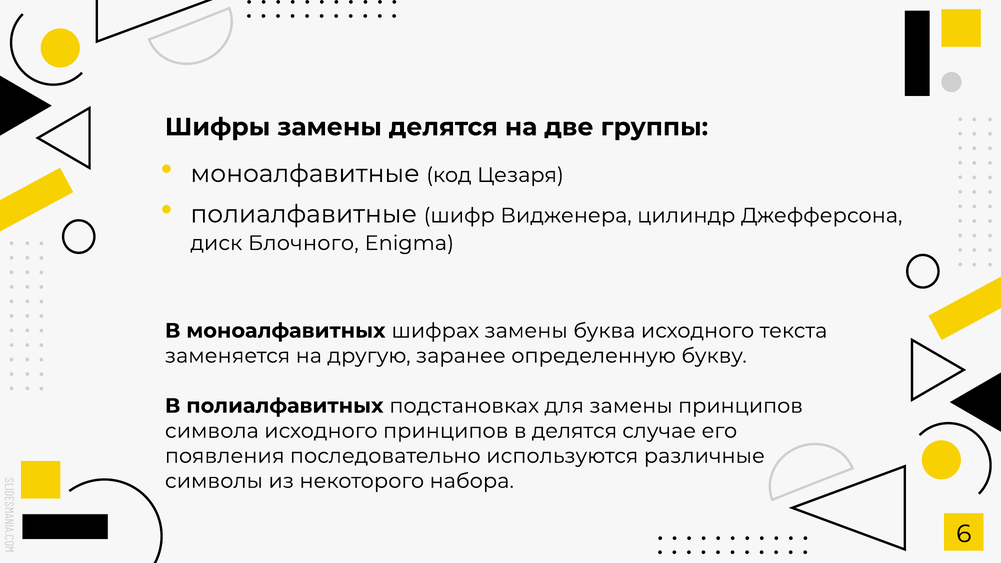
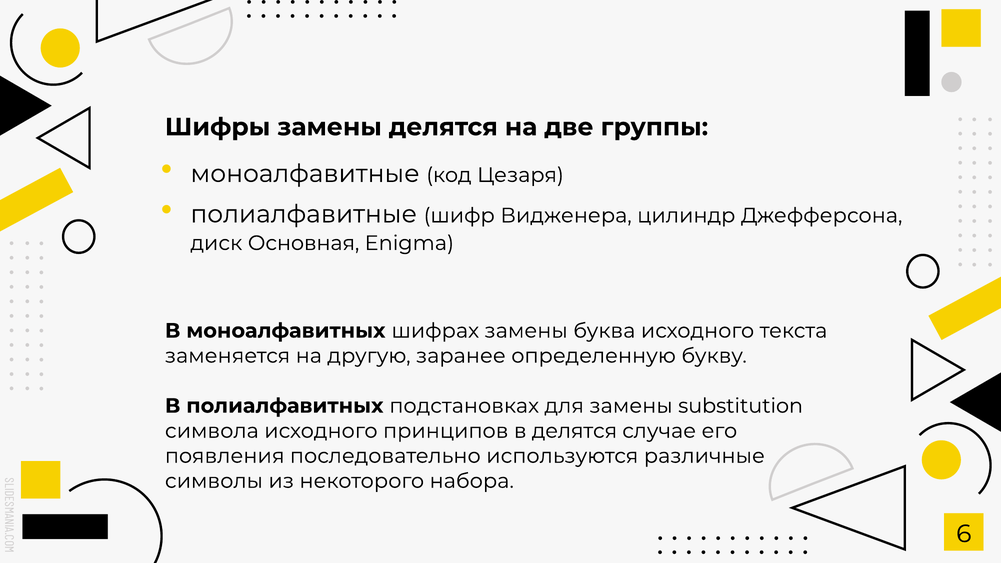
Блочного: Блочного -> Основная
замены принципов: принципов -> substitution
